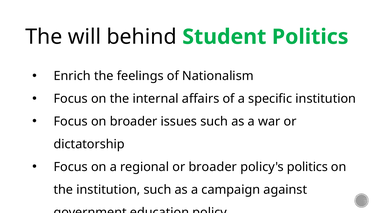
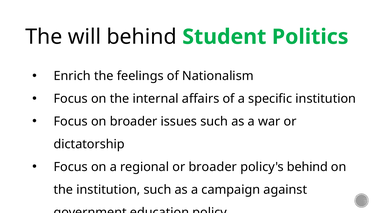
policy's politics: politics -> behind
